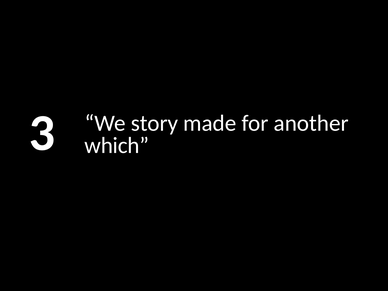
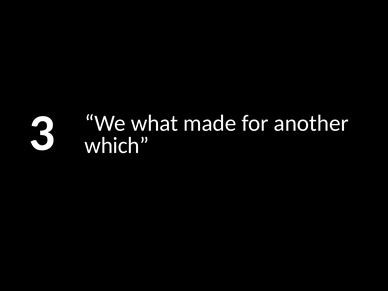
story: story -> what
